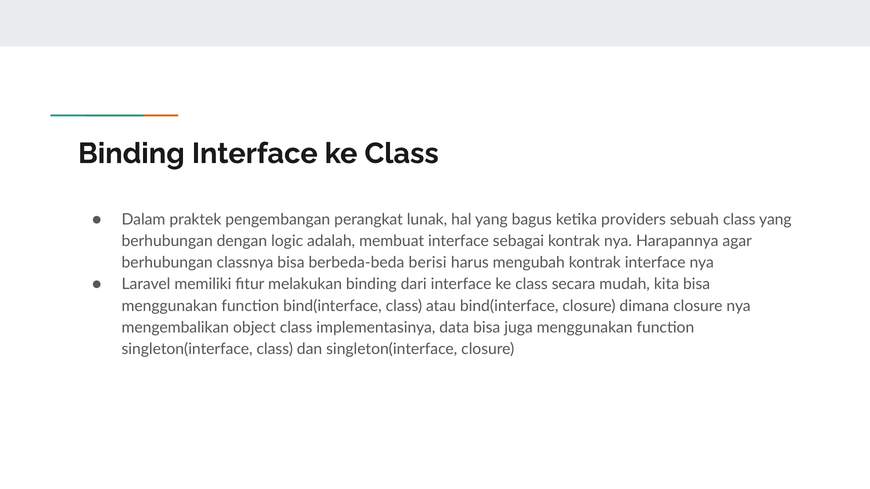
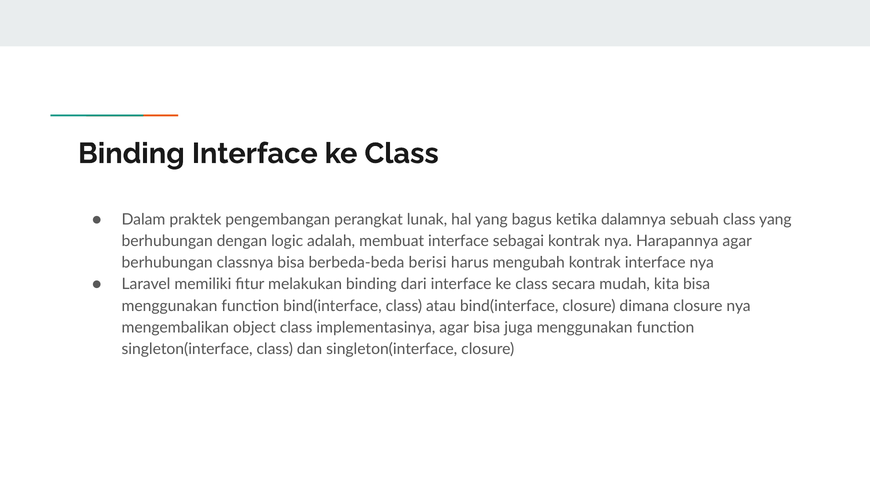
providers: providers -> dalamnya
implementasinya data: data -> agar
